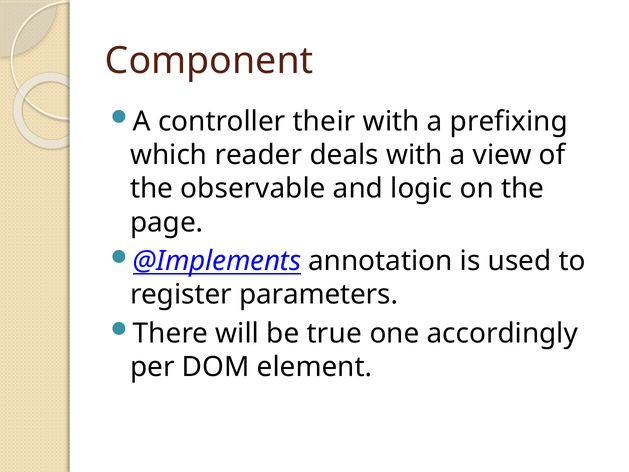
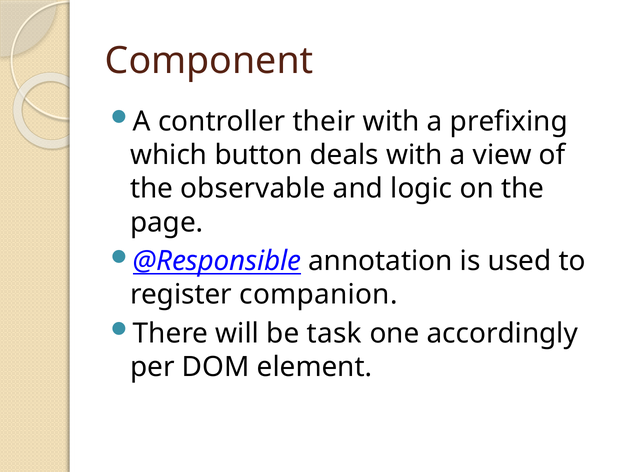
reader: reader -> button
@Implements: @Implements -> @Responsible
parameters: parameters -> companion
true: true -> task
